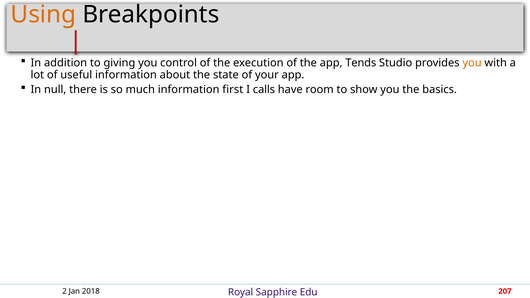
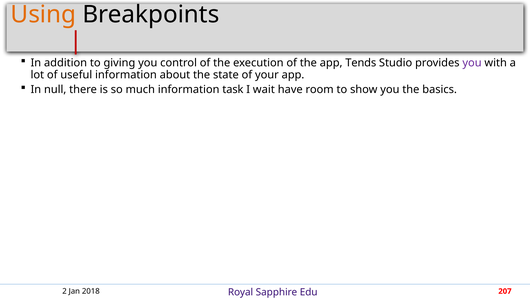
you at (472, 63) colour: orange -> purple
first: first -> task
calls: calls -> wait
